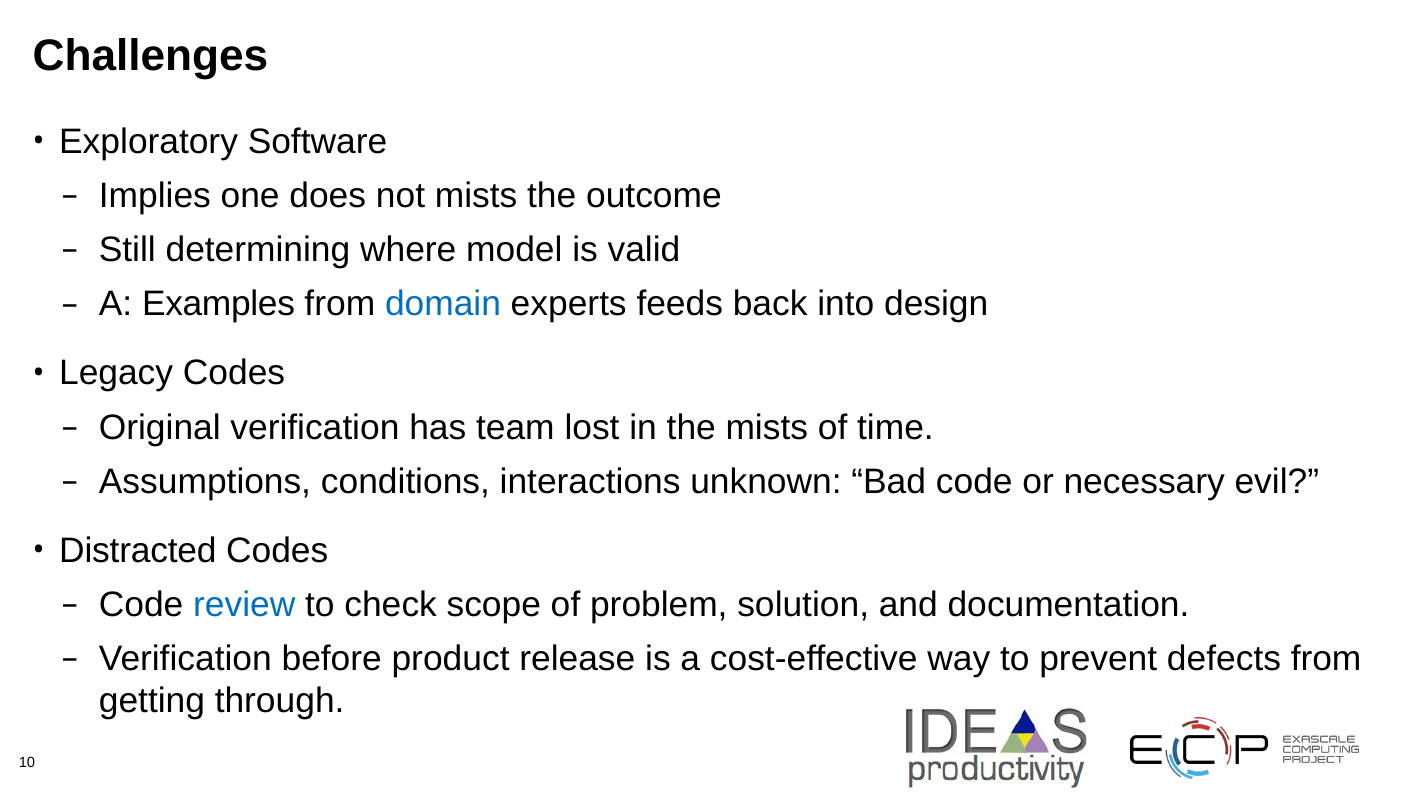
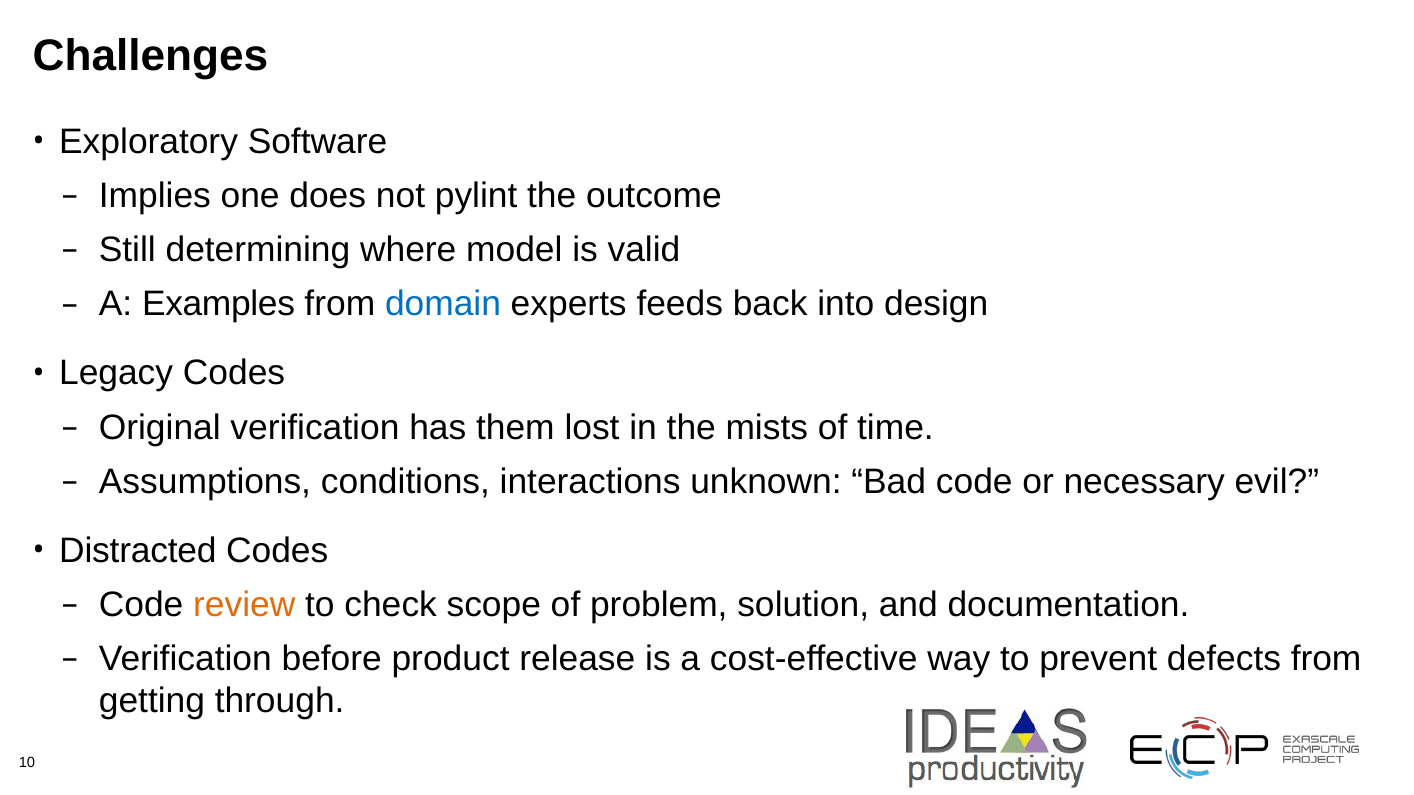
not mists: mists -> pylint
team: team -> them
review colour: blue -> orange
